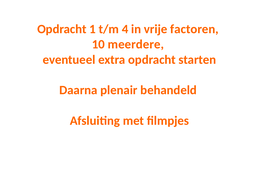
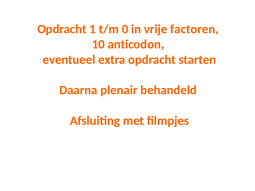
4: 4 -> 0
meerdere: meerdere -> anticodon
